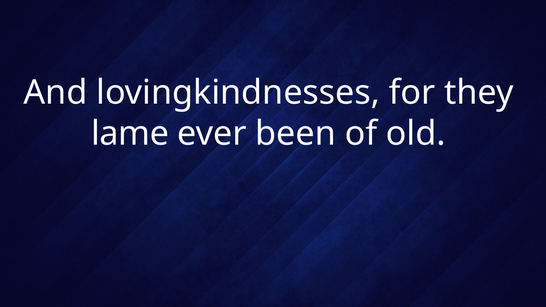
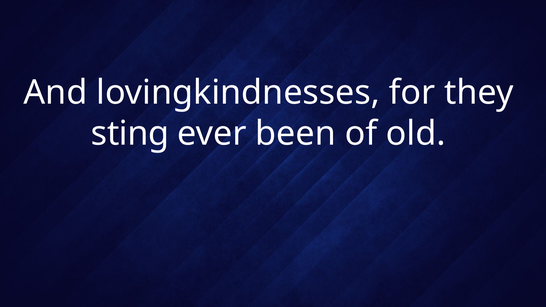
lame: lame -> sting
